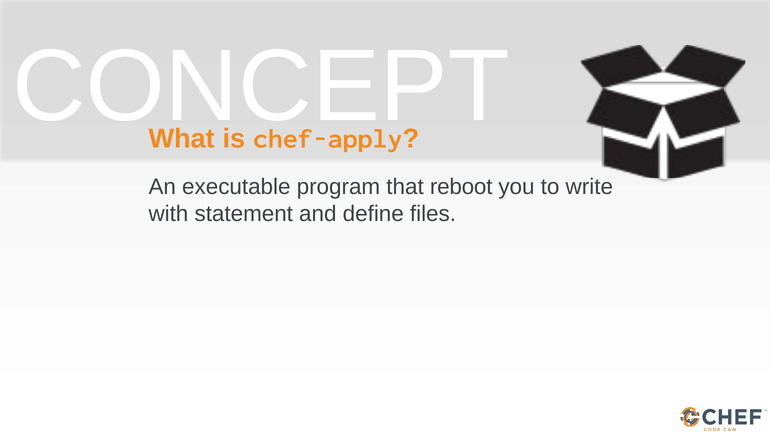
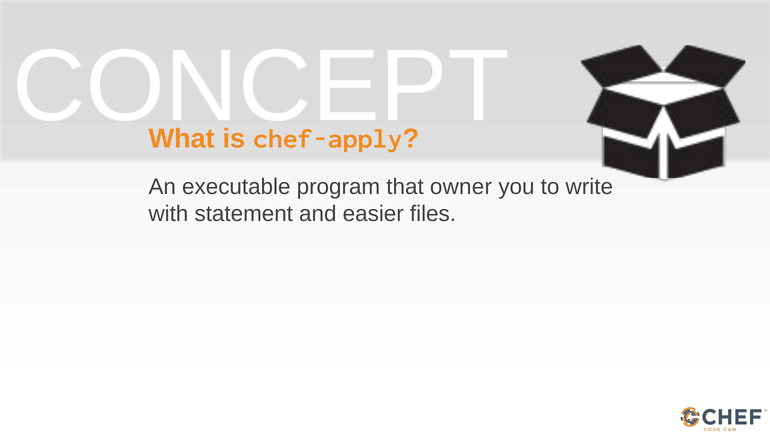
reboot: reboot -> owner
define: define -> easier
